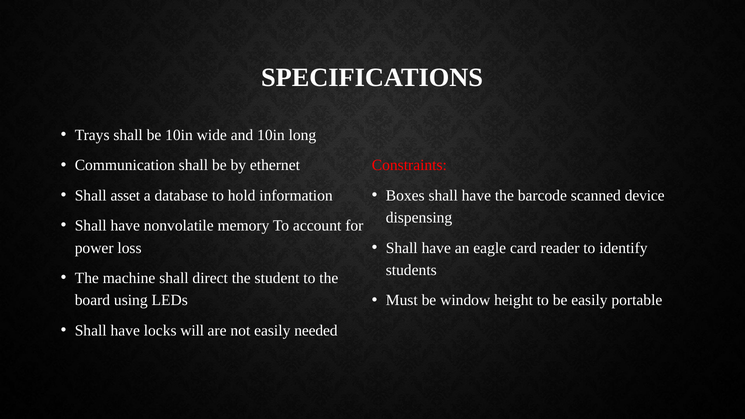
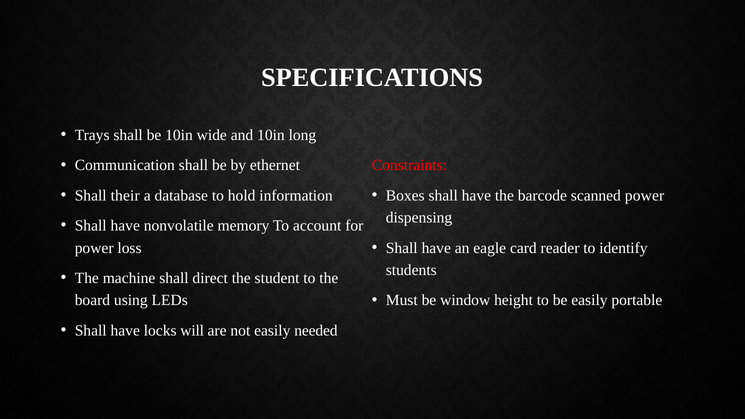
asset: asset -> their
scanned device: device -> power
